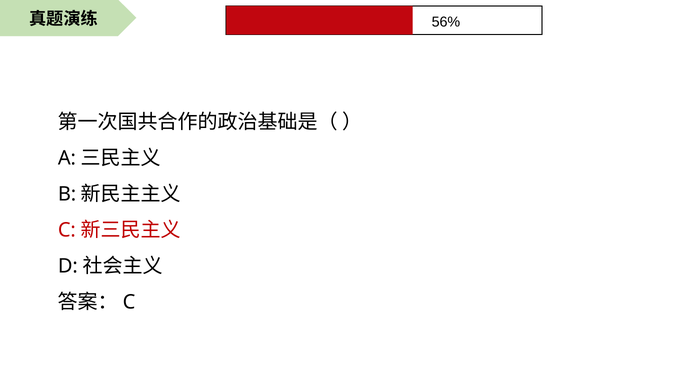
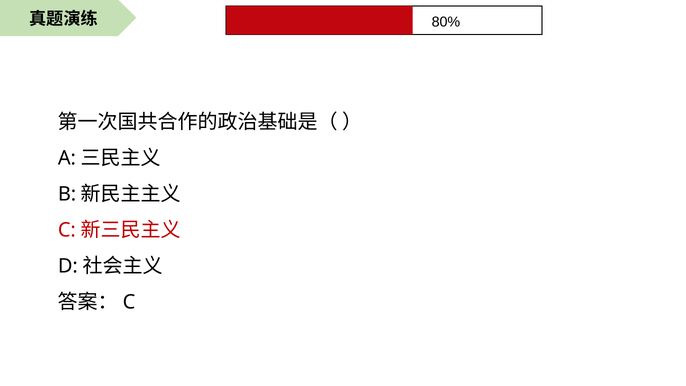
56%: 56% -> 80%
